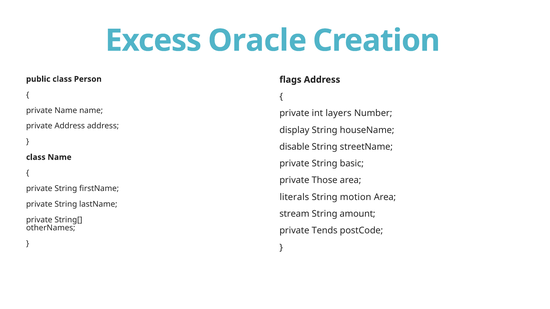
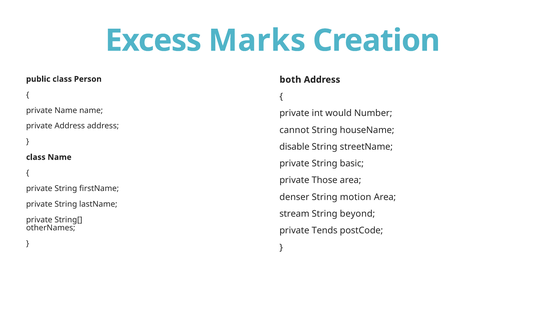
Oracle: Oracle -> Marks
flags: flags -> both
layers: layers -> would
display: display -> cannot
literals: literals -> denser
amount: amount -> beyond
